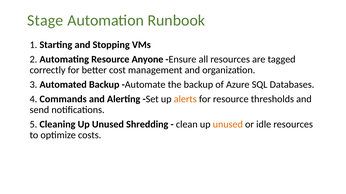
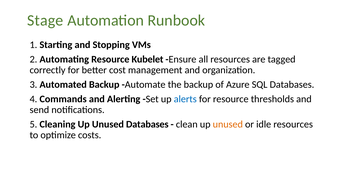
Anyone: Anyone -> Kubelet
alerts colour: orange -> blue
Unused Shredding: Shredding -> Databases
